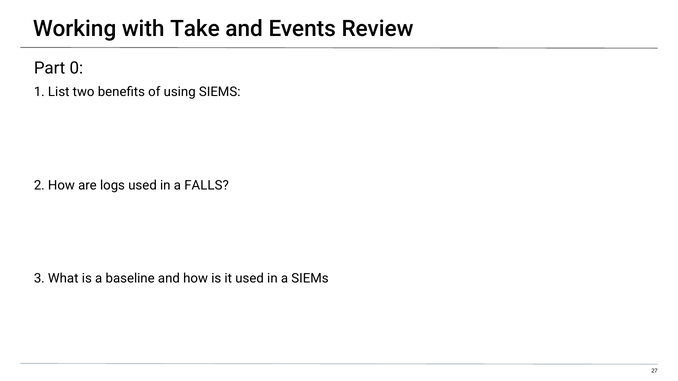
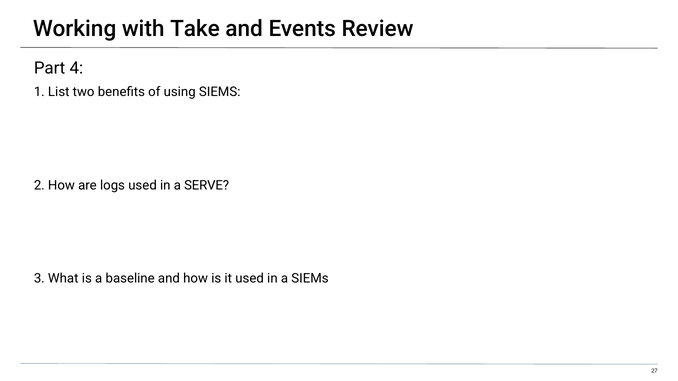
0: 0 -> 4
FALLS: FALLS -> SERVE
